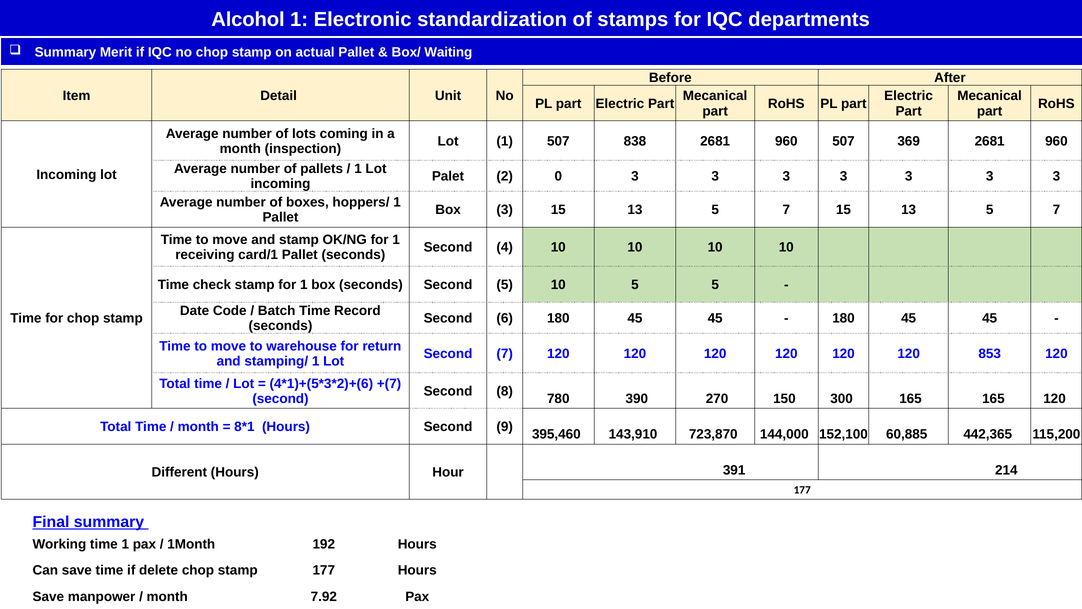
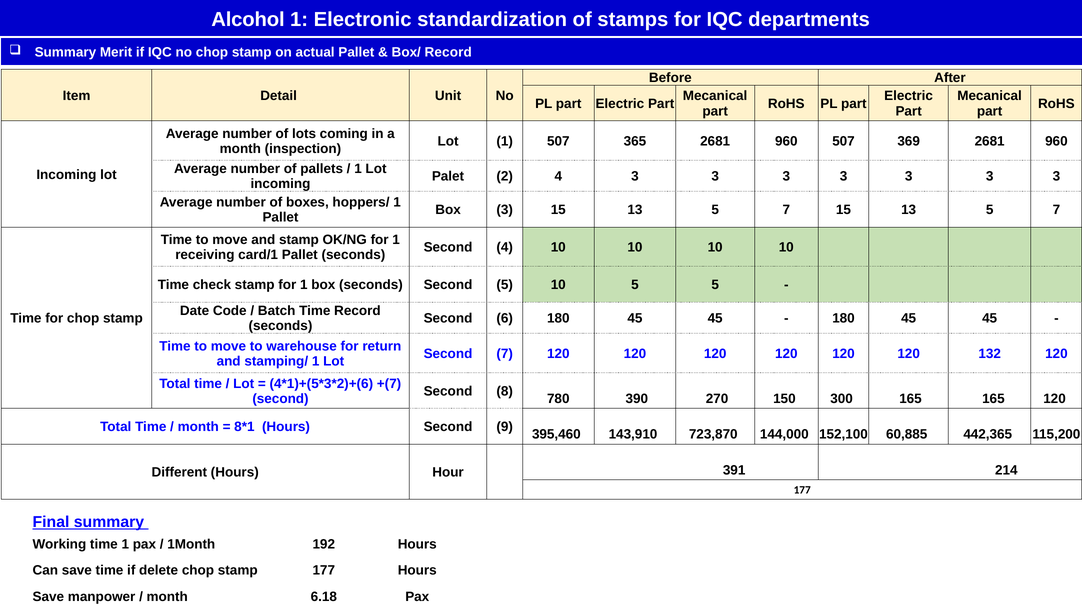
Box/ Waiting: Waiting -> Record
838: 838 -> 365
2 0: 0 -> 4
853: 853 -> 132
7.92: 7.92 -> 6.18
